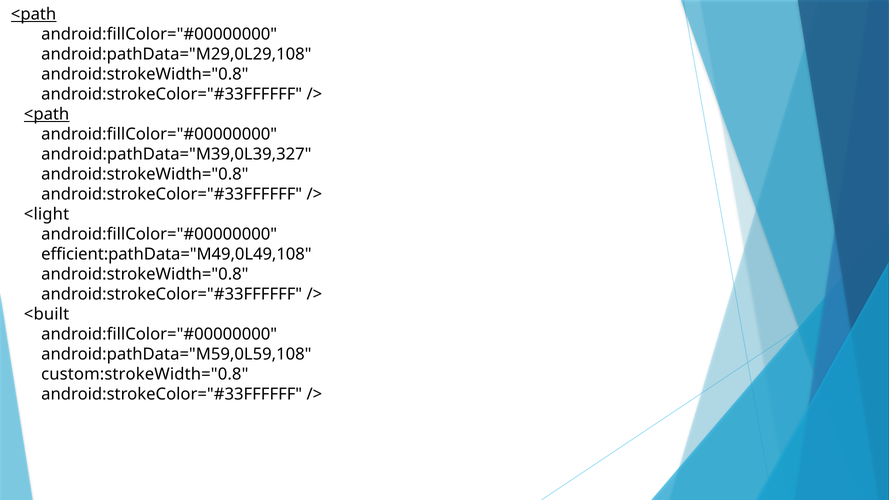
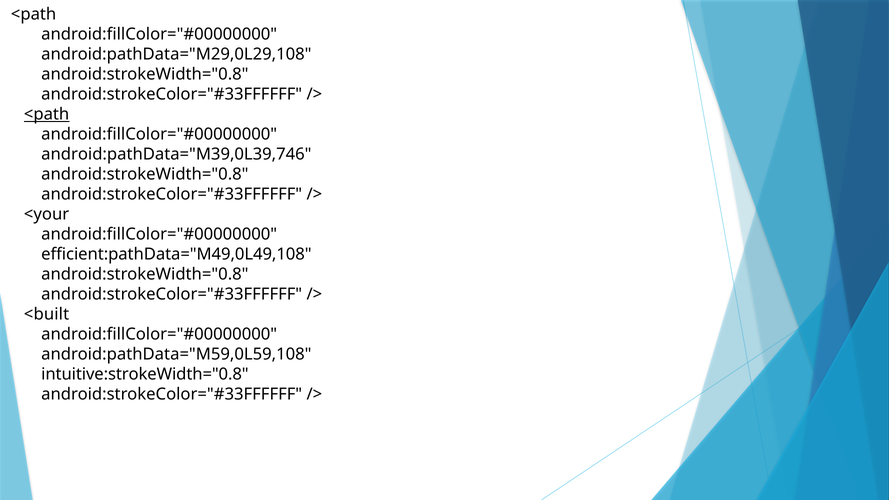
<path at (34, 14) underline: present -> none
android:pathData="M39,0L39,327: android:pathData="M39,0L39,327 -> android:pathData="M39,0L39,746
<light: <light -> <your
custom:strokeWidth="0.8: custom:strokeWidth="0.8 -> intuitive:strokeWidth="0.8
